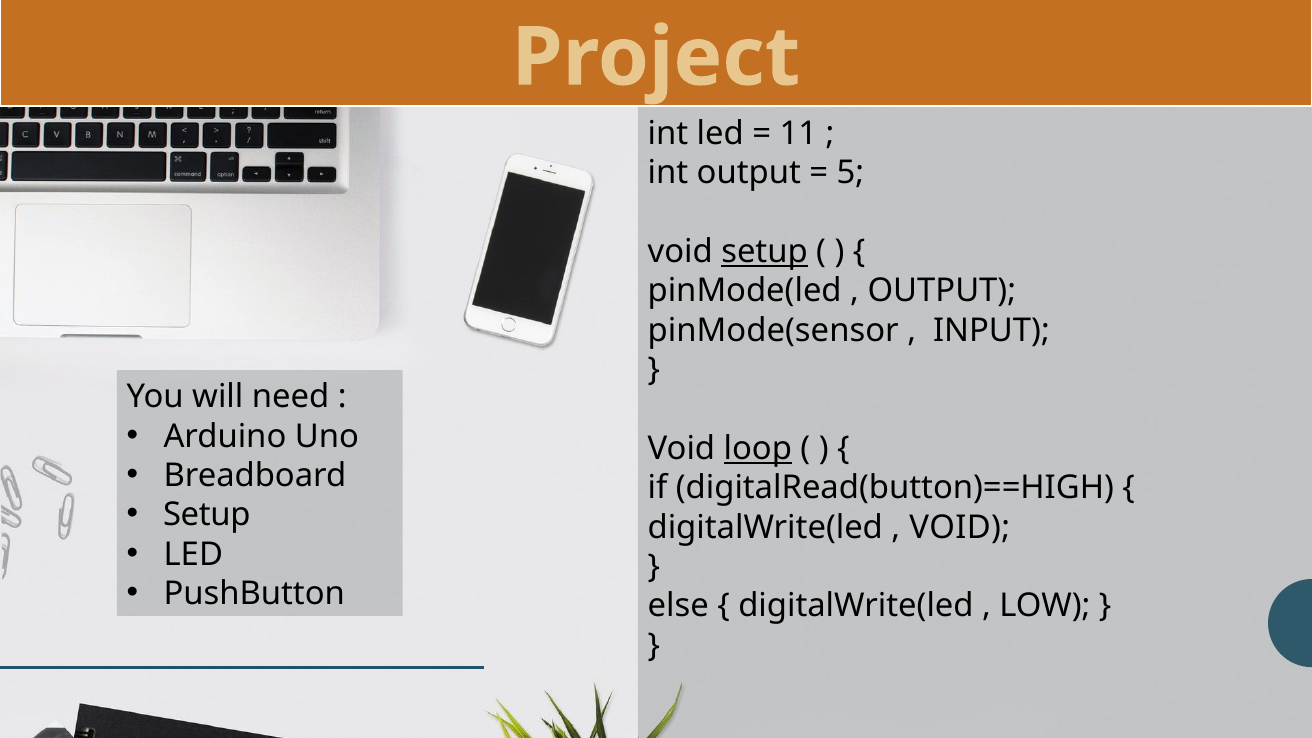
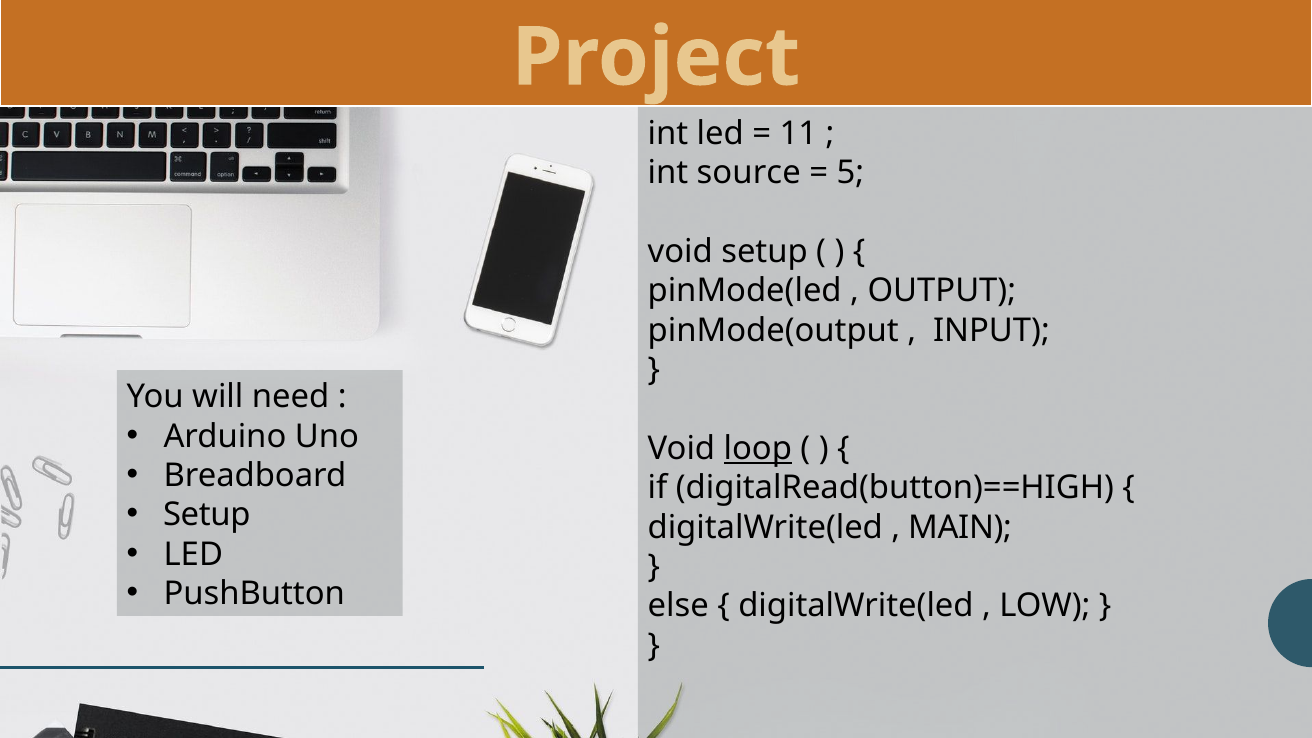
int output: output -> source
setup at (765, 252) underline: present -> none
pinMode(sensor: pinMode(sensor -> pinMode(output
VOID at (960, 527): VOID -> MAIN
